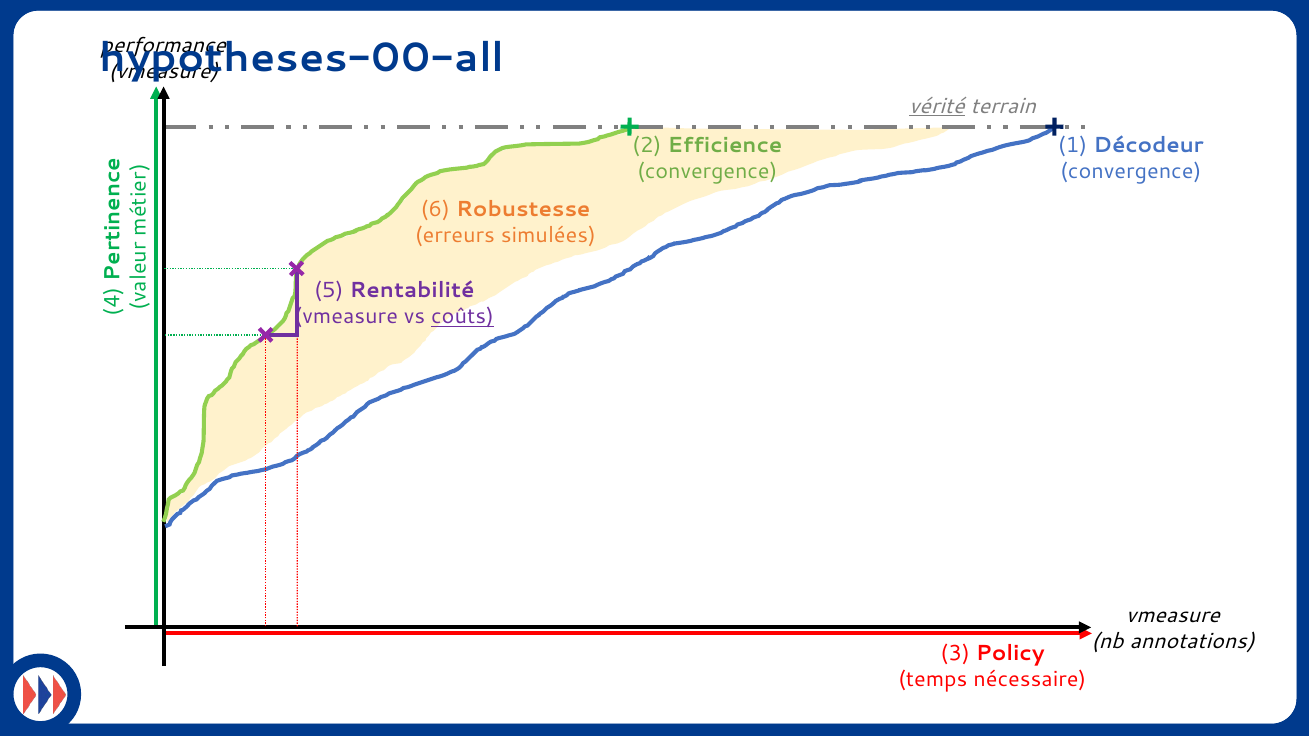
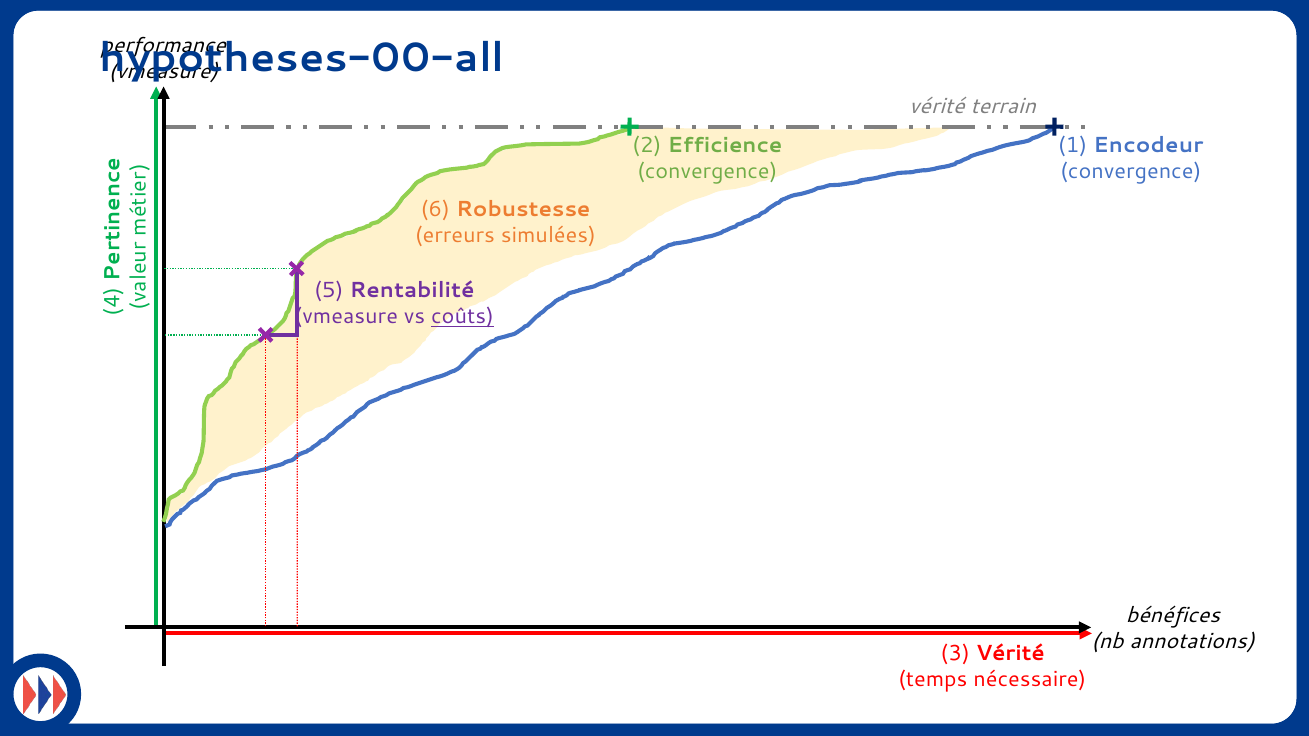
vérité at (937, 106) underline: present -> none
Décodeur: Décodeur -> Encodeur
vmeasure at (1173, 616): vmeasure -> bénéfices
3 Policy: Policy -> Vérité
